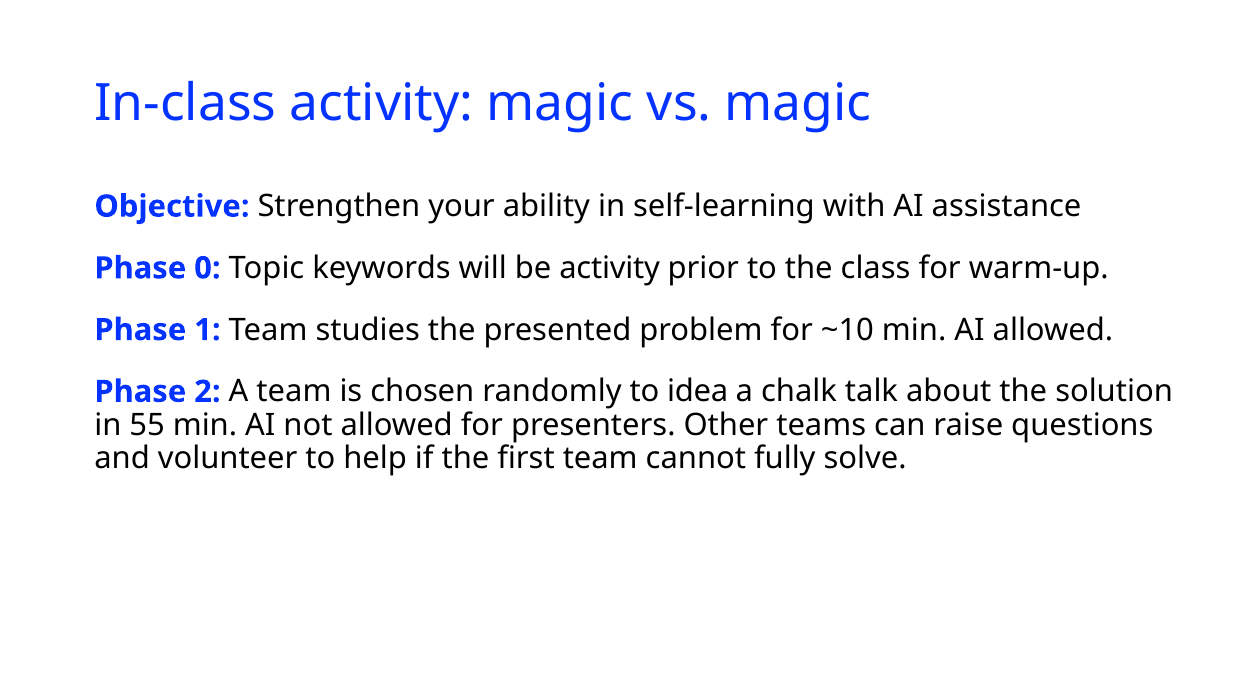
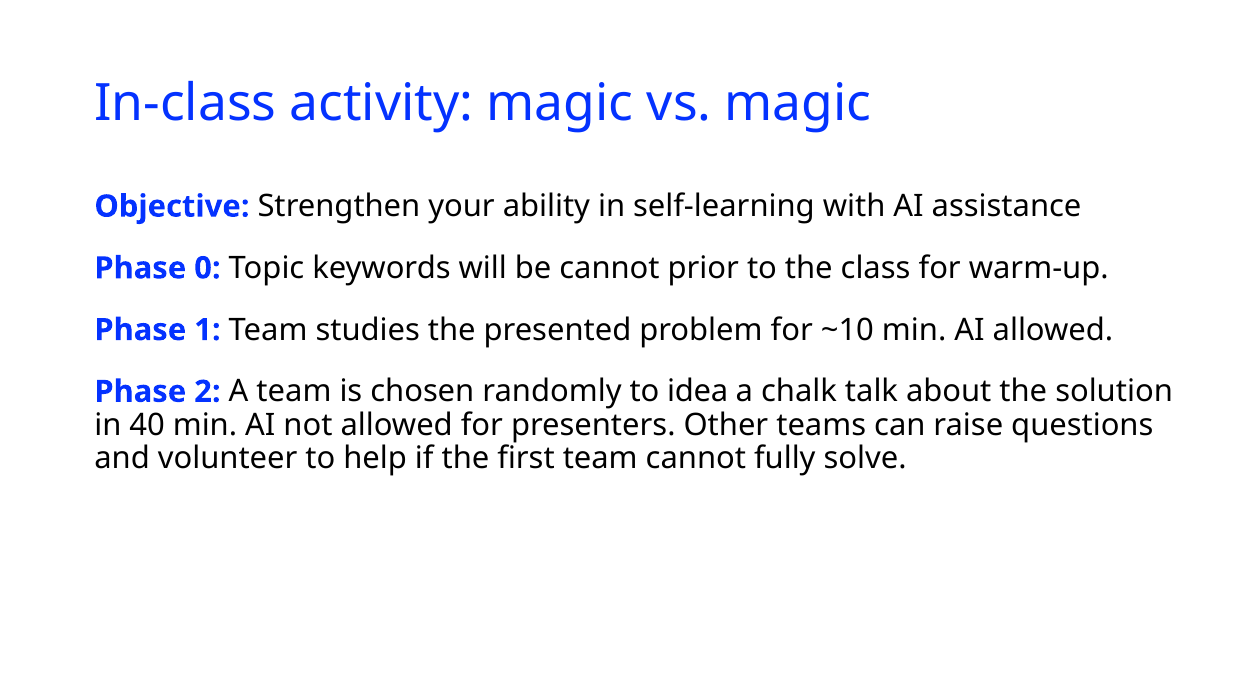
be activity: activity -> cannot
55: 55 -> 40
